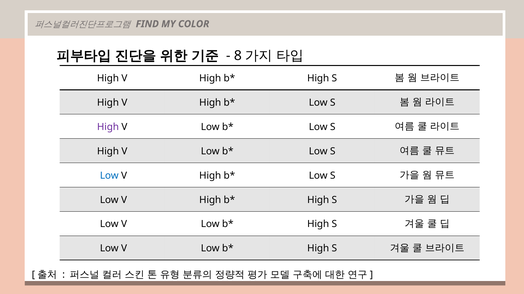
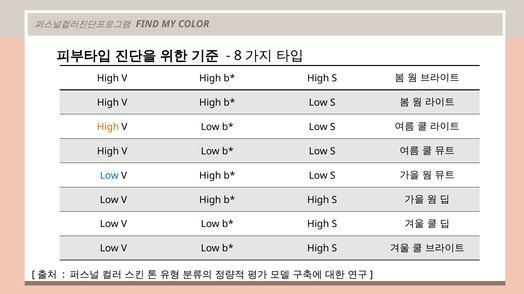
High at (108, 127) colour: purple -> orange
